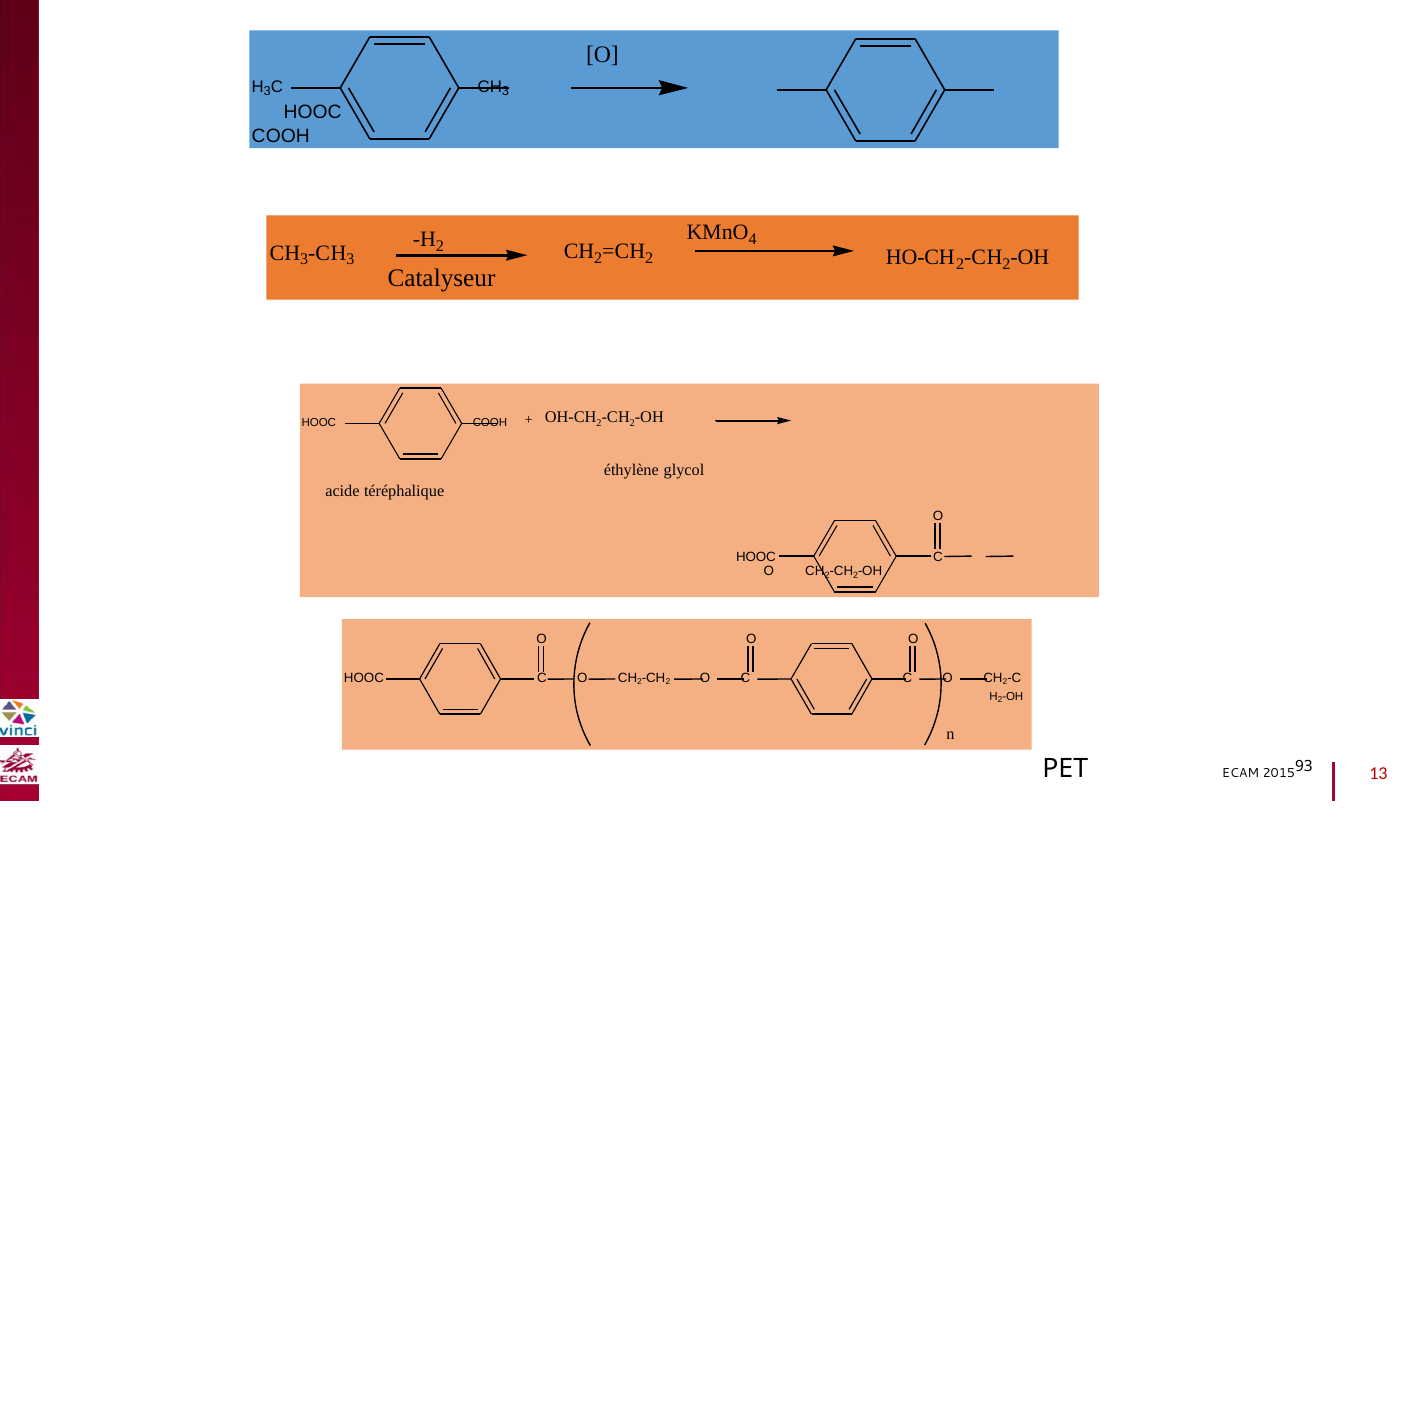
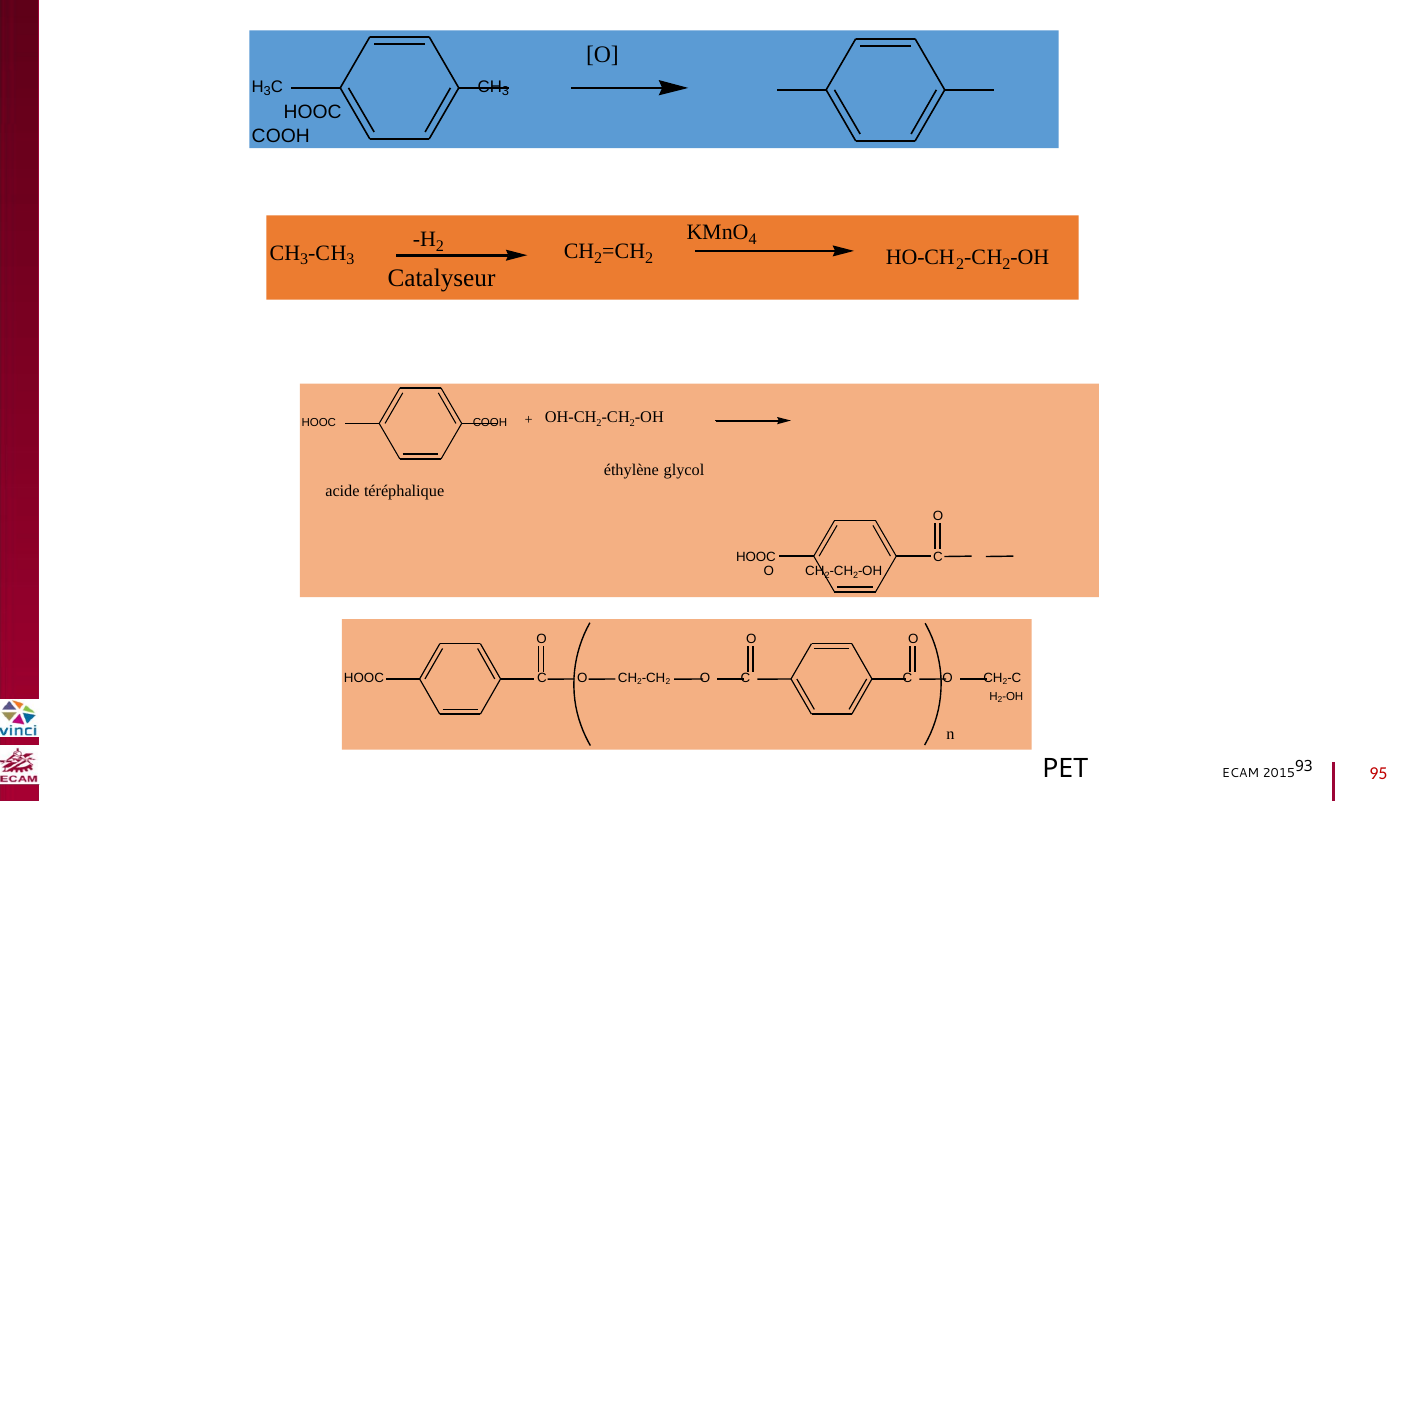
13: 13 -> 95
